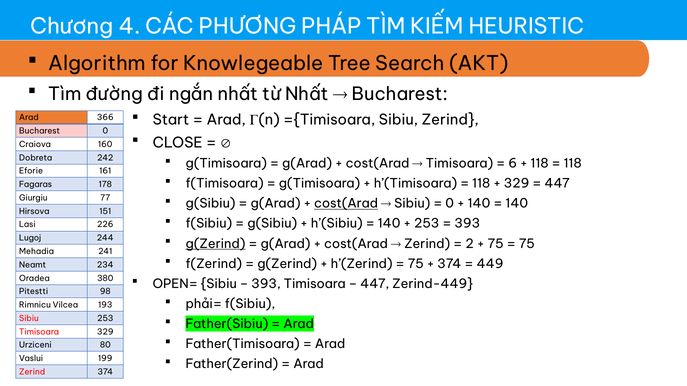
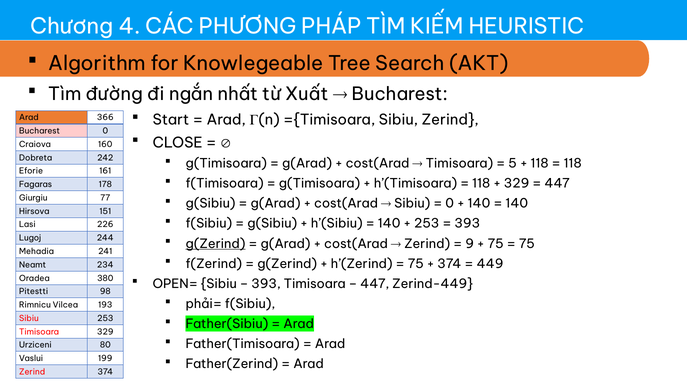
từ Nhất: Nhất -> Xuất
6: 6 -> 5
cost(Arad at (346, 204) underline: present -> none
2: 2 -> 9
